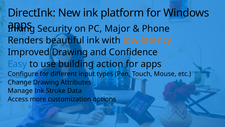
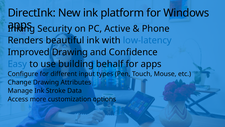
Major: Major -> Active
low-latency colour: orange -> blue
action: action -> behalf
